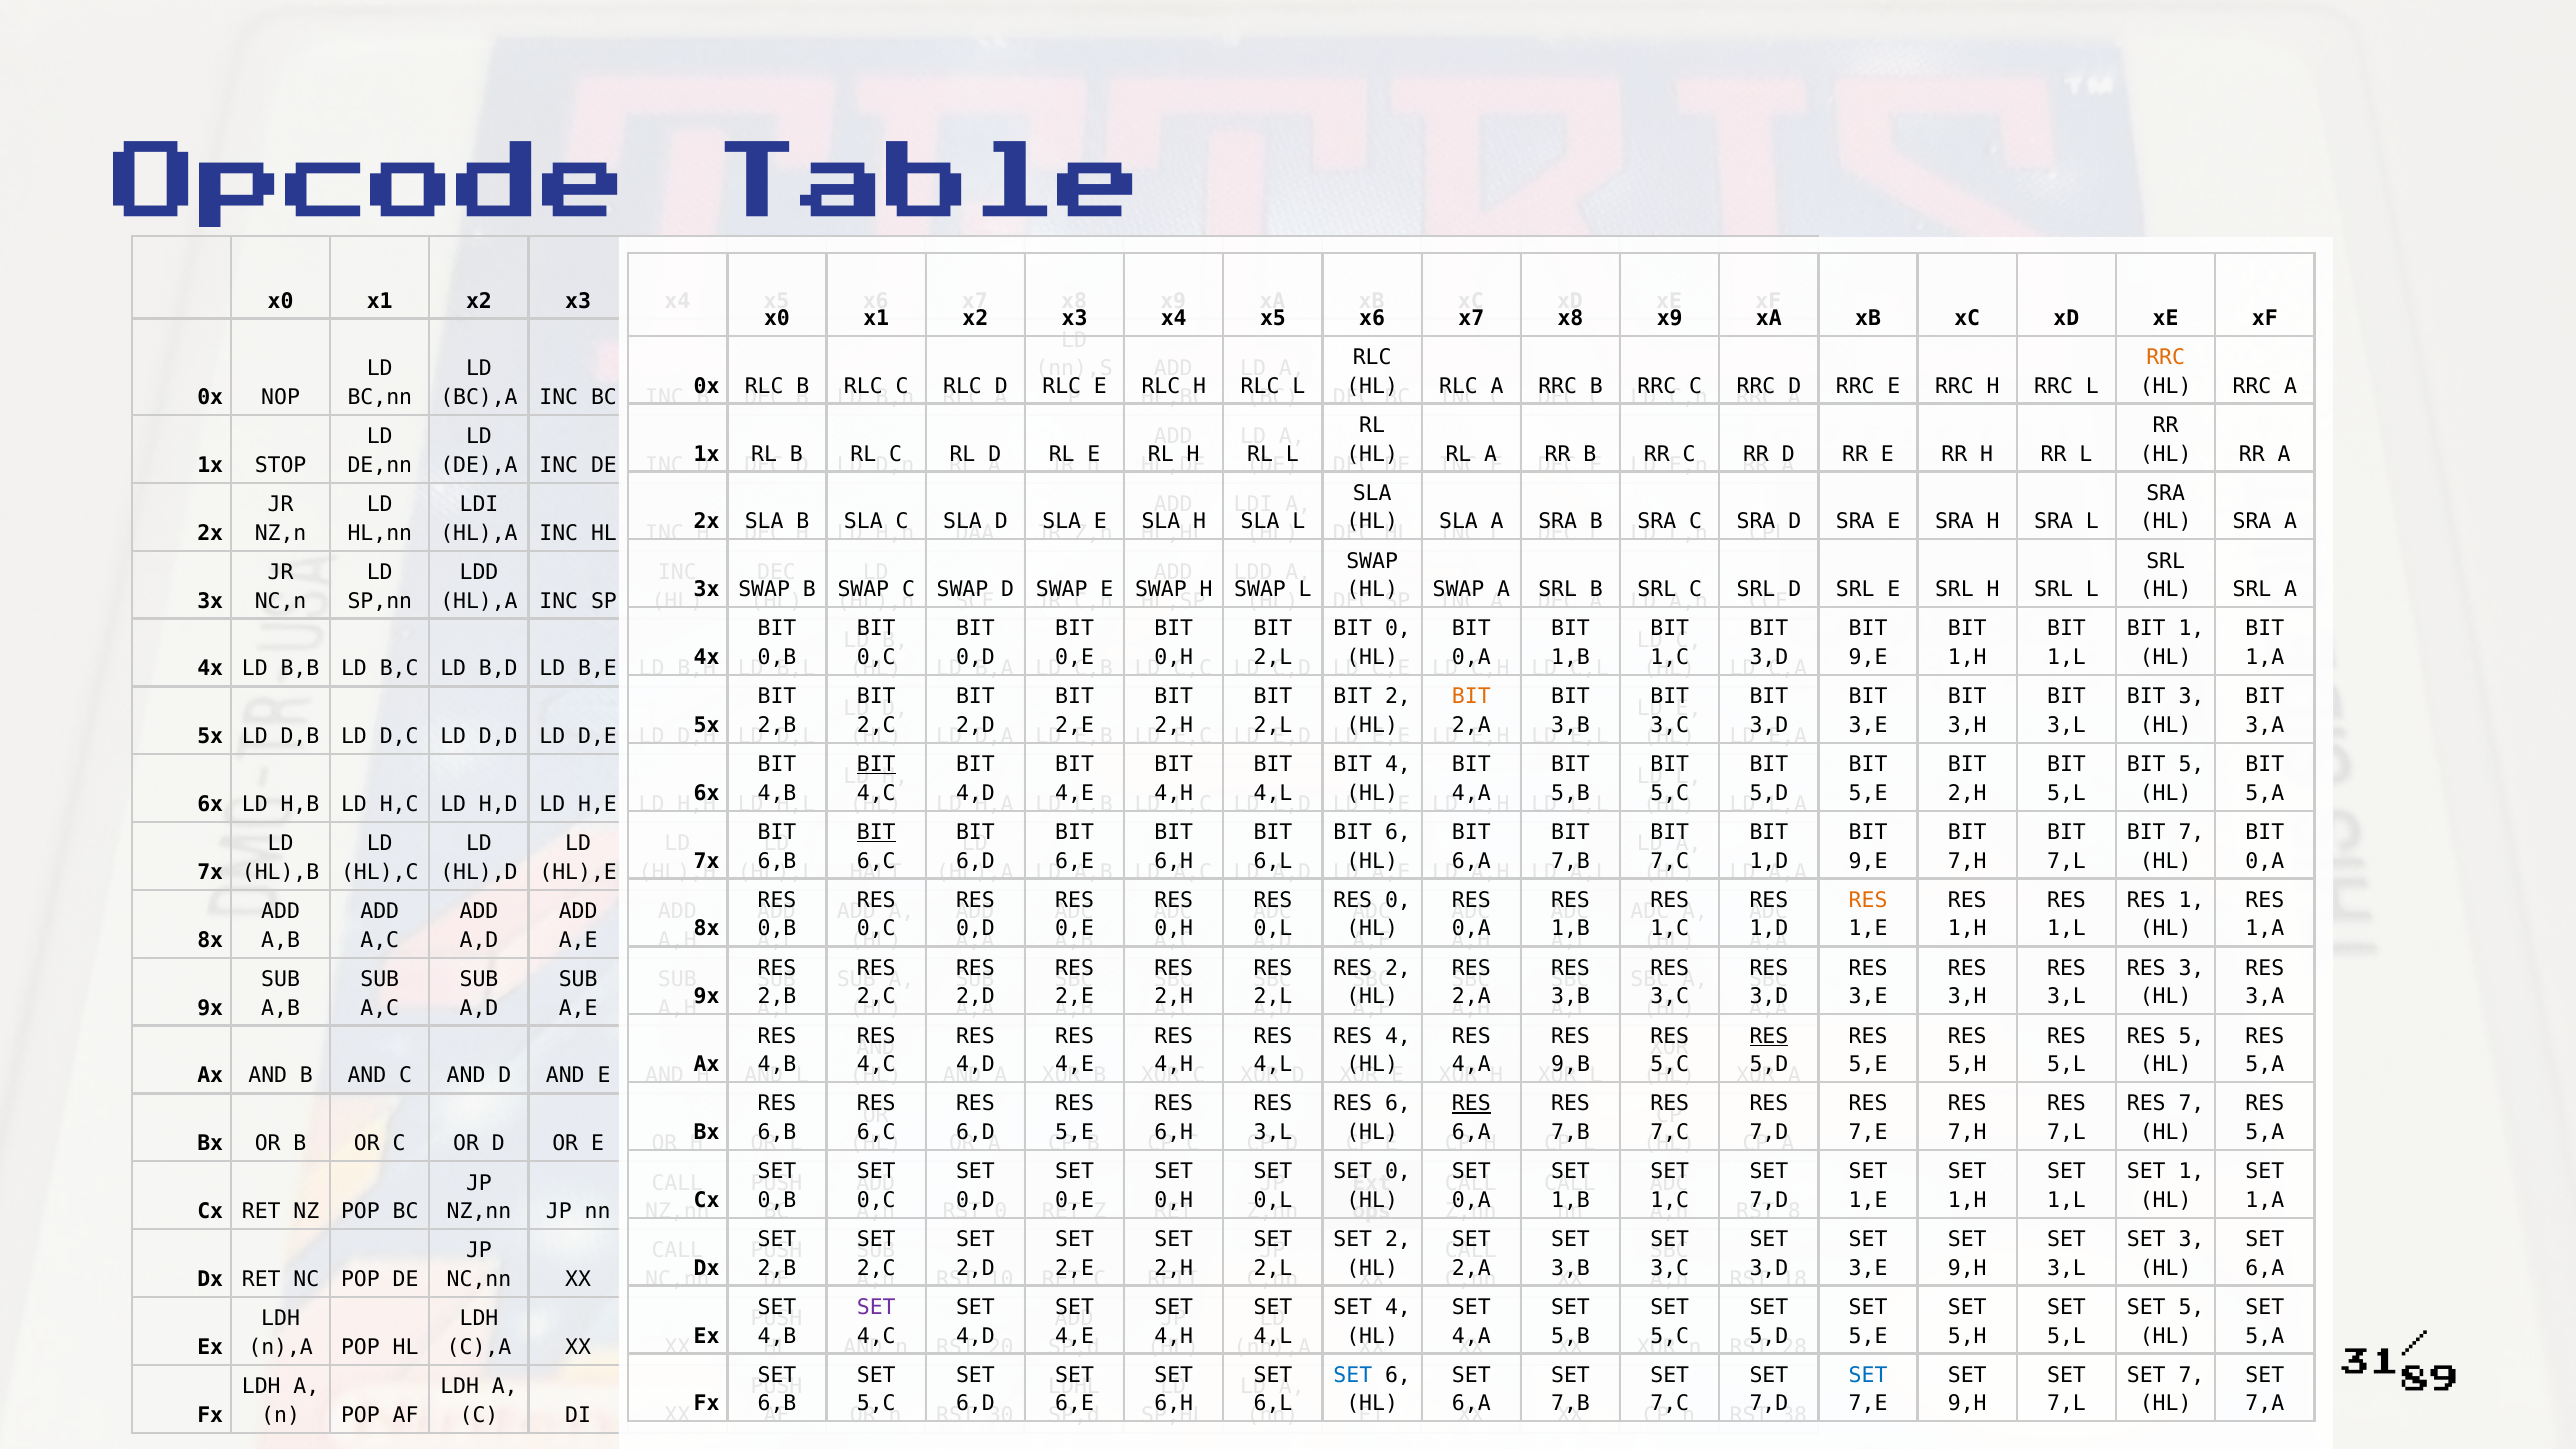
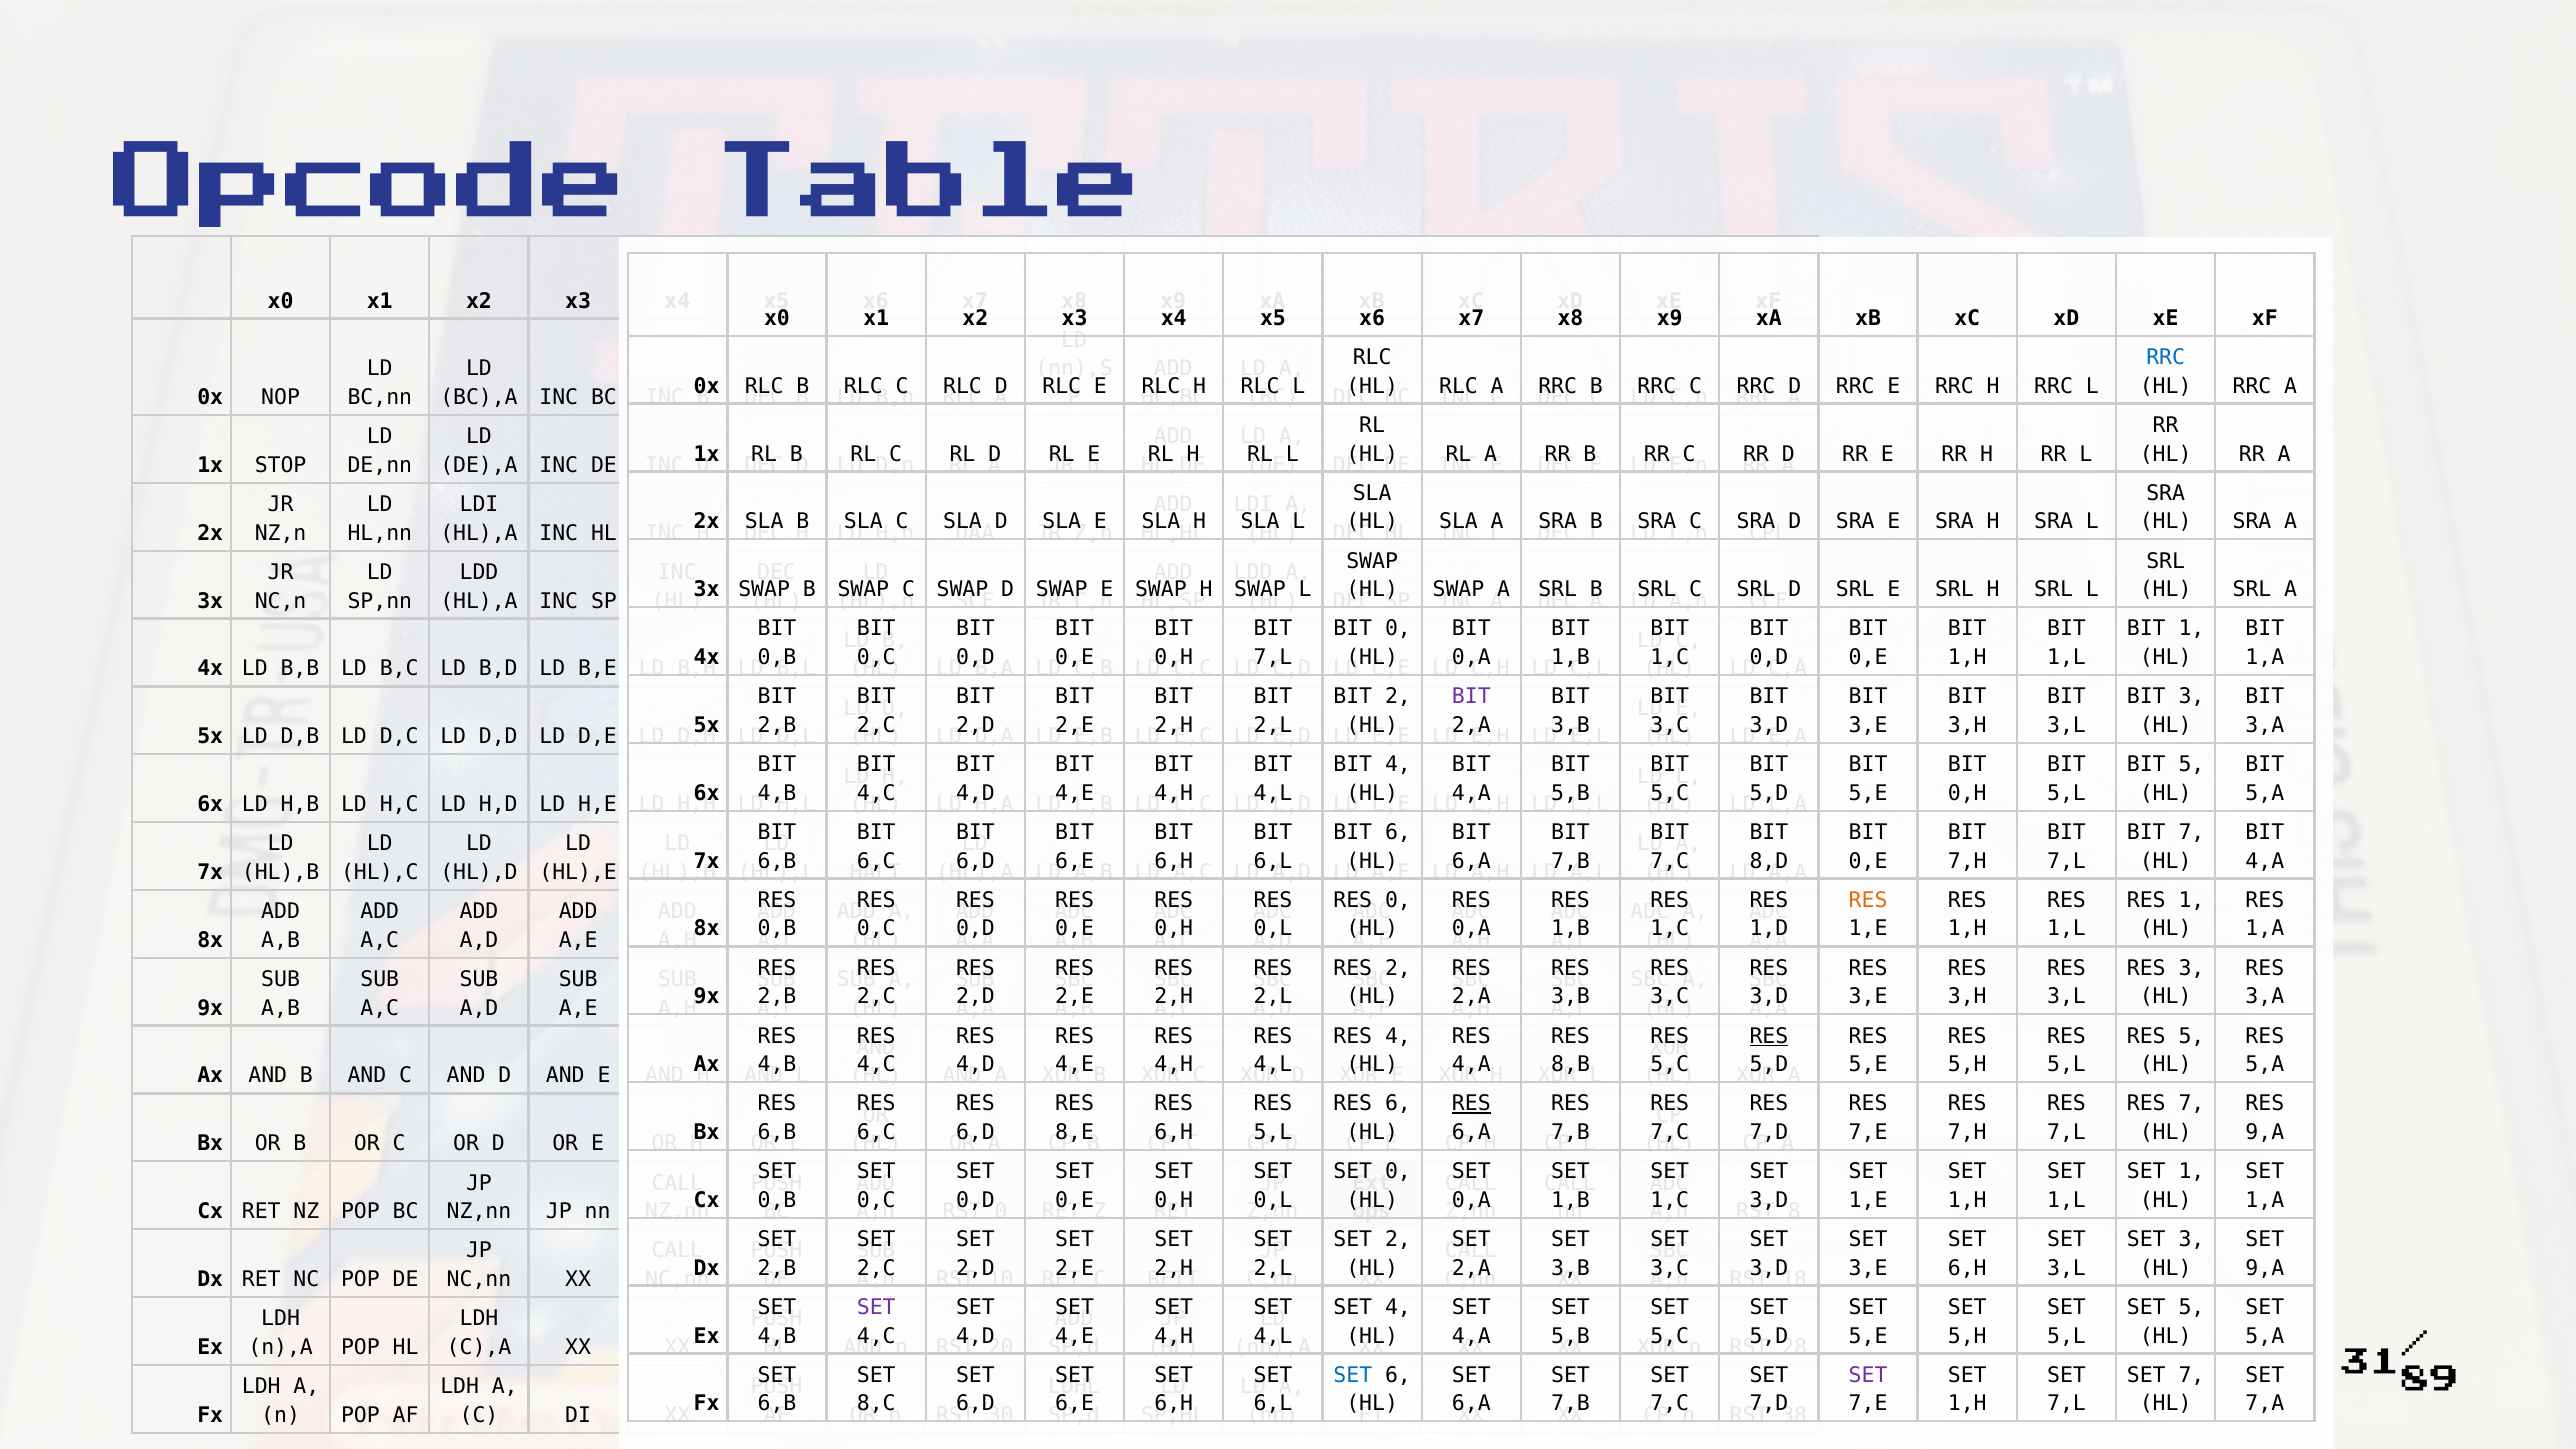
RRC at (2166, 358) colour: orange -> blue
2,L at (1273, 657): 2,L -> 7,L
3,D at (1769, 657): 3,D -> 0,D
9,E at (1868, 657): 9,E -> 0,E
BIT at (1471, 697) colour: orange -> purple
BIT at (876, 765) underline: present -> none
2,H at (1967, 793): 2,H -> 0,H
BIT at (876, 832) underline: present -> none
1,D at (1769, 861): 1,D -> 8,D
9,E at (1868, 861): 9,E -> 0,E
0,A at (2265, 861): 0,A -> 4,A
9,B: 9,B -> 8,B
5,E at (1075, 1132): 5,E -> 8,E
3,L at (1273, 1132): 3,L -> 5,L
5,A at (2265, 1132): 5,A -> 9,A
7,D at (1769, 1200): 7,D -> 3,D
9,H at (1967, 1268): 9,H -> 6,H
6,A at (2265, 1268): 6,A -> 9,A
SET at (1868, 1375) colour: blue -> purple
5,C at (876, 1404): 5,C -> 8,C
9,H at (1967, 1404): 9,H -> 1,H
